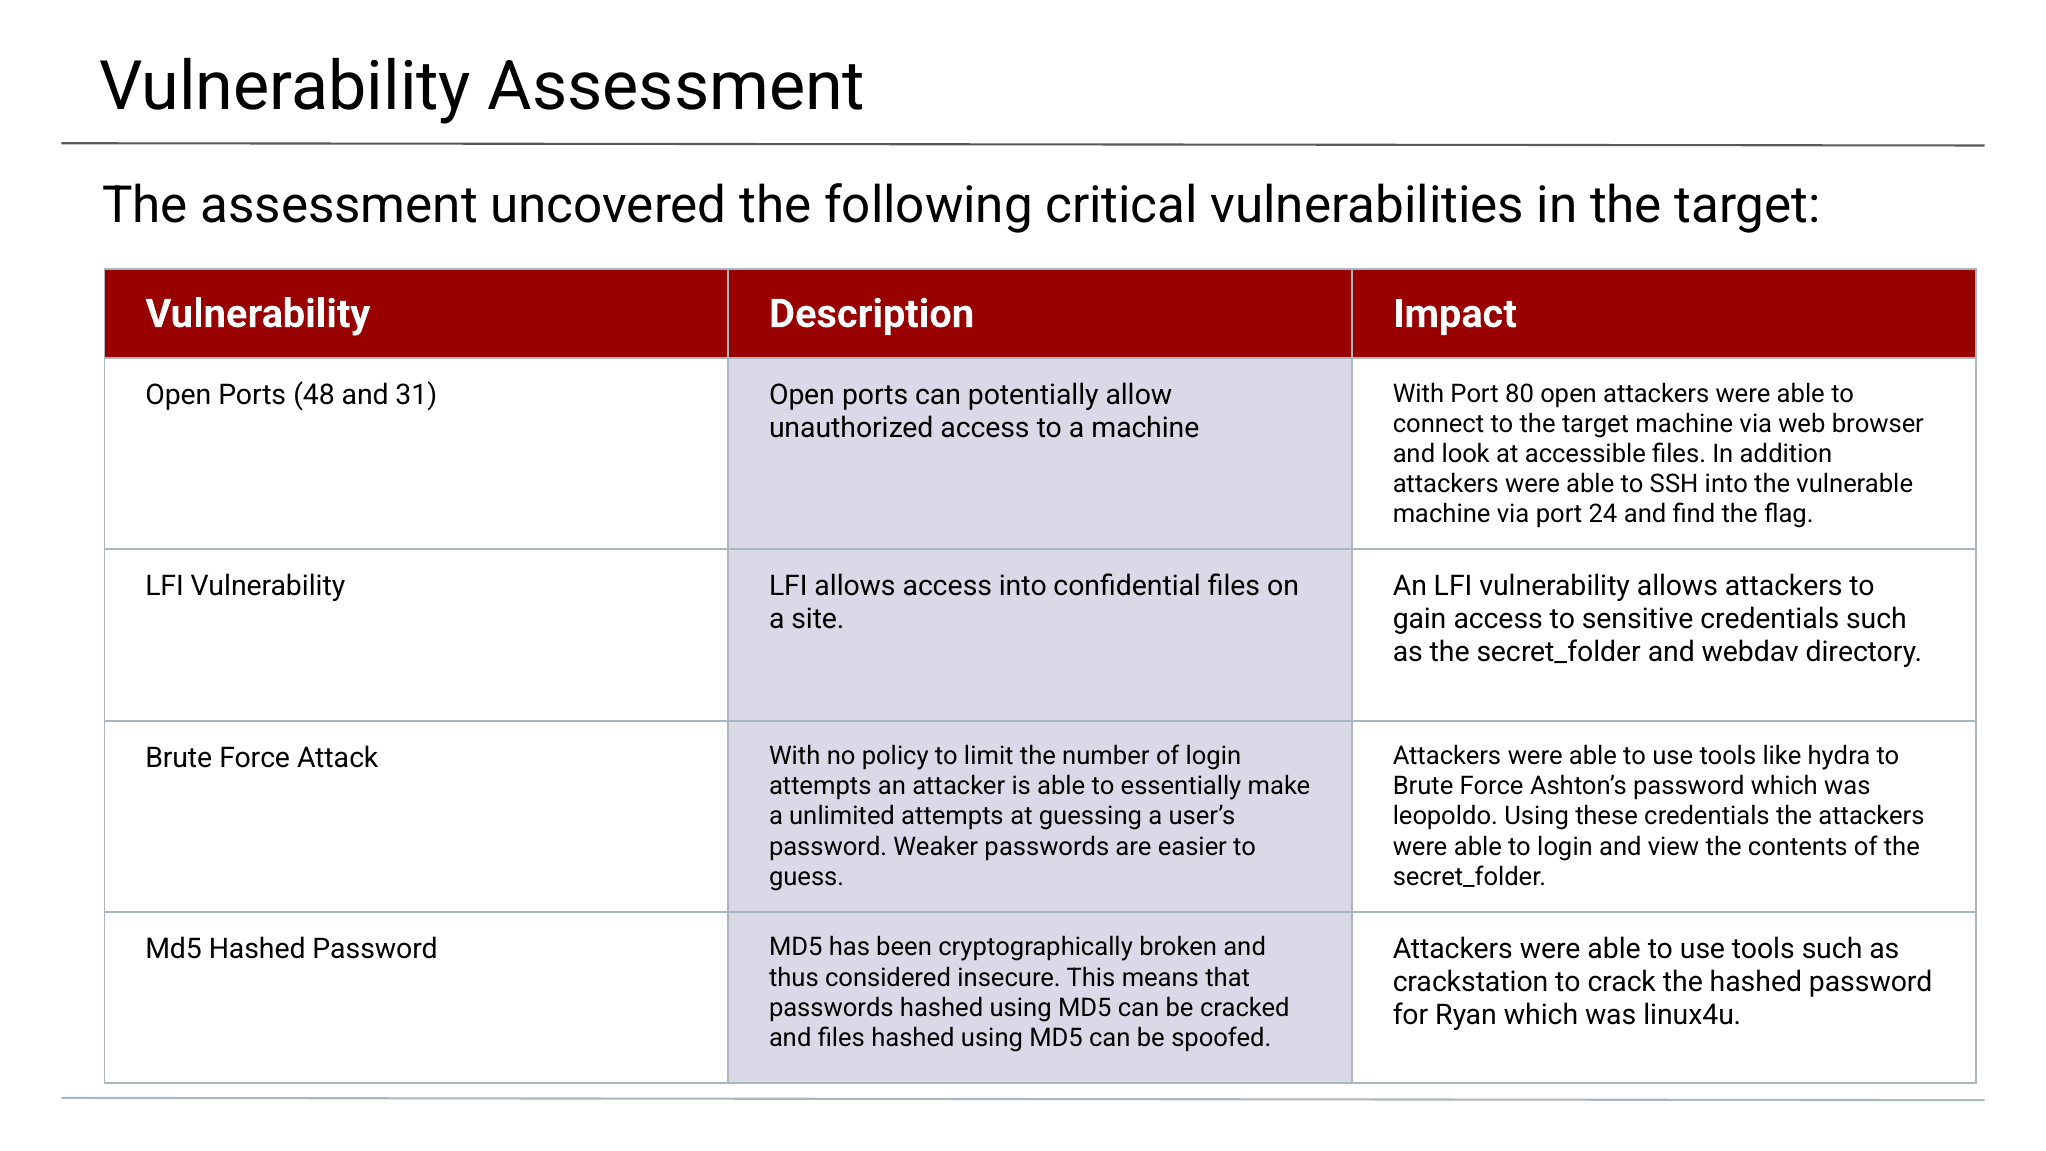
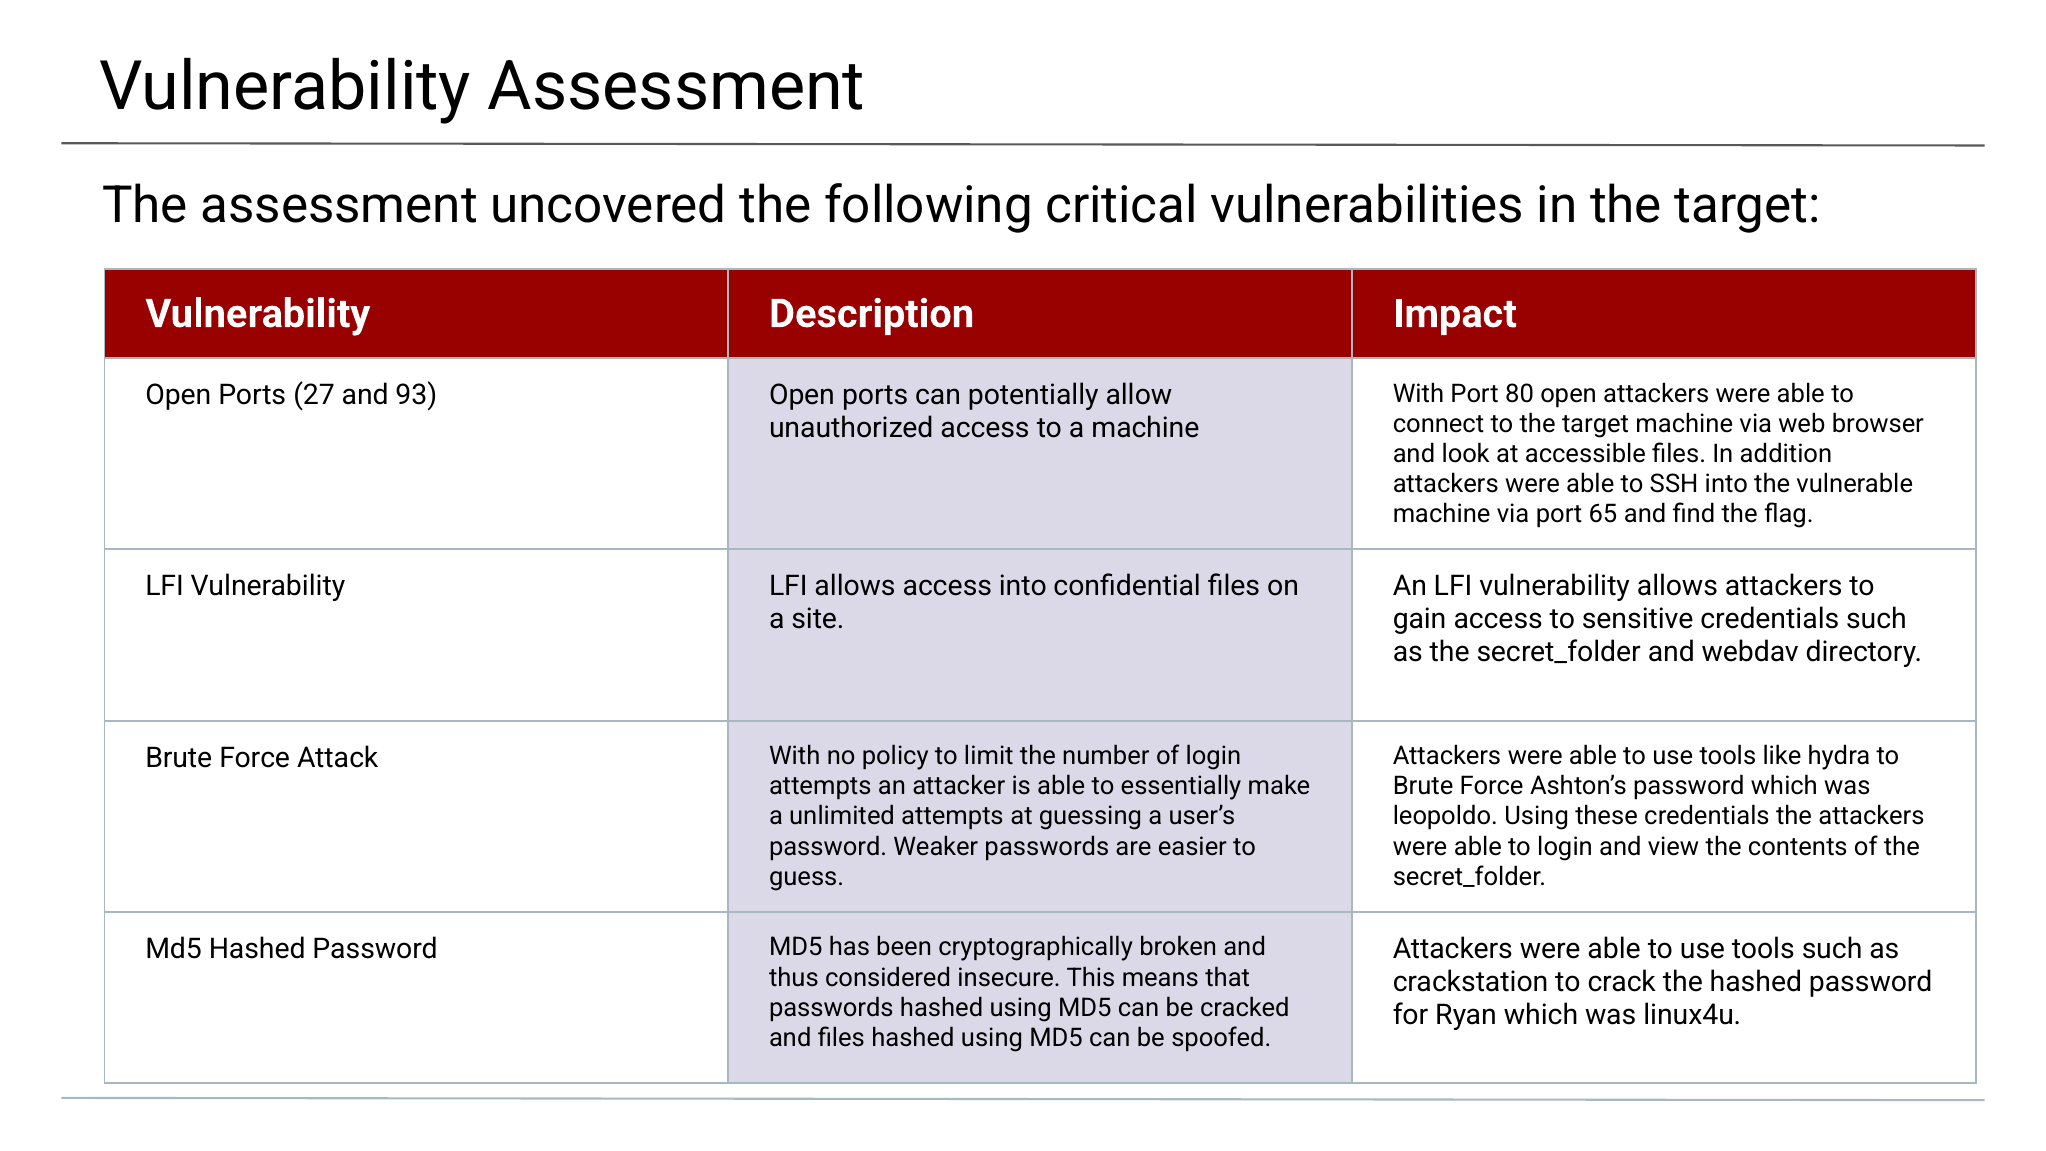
48: 48 -> 27
31: 31 -> 93
24: 24 -> 65
